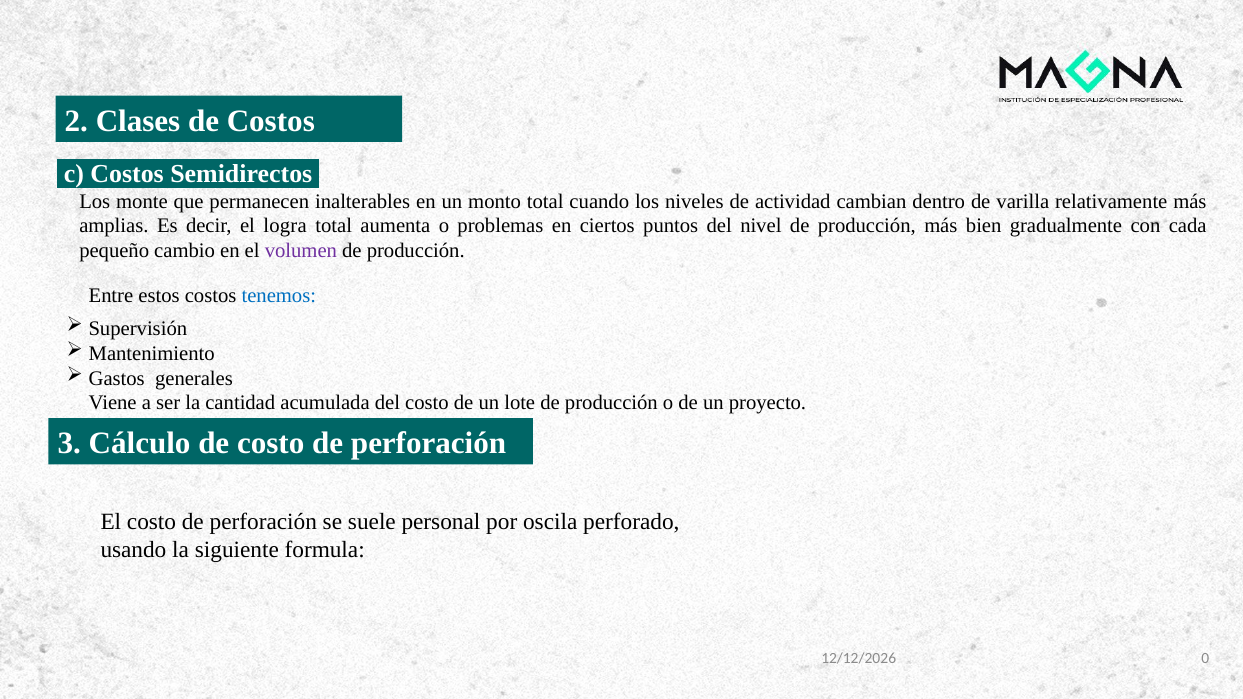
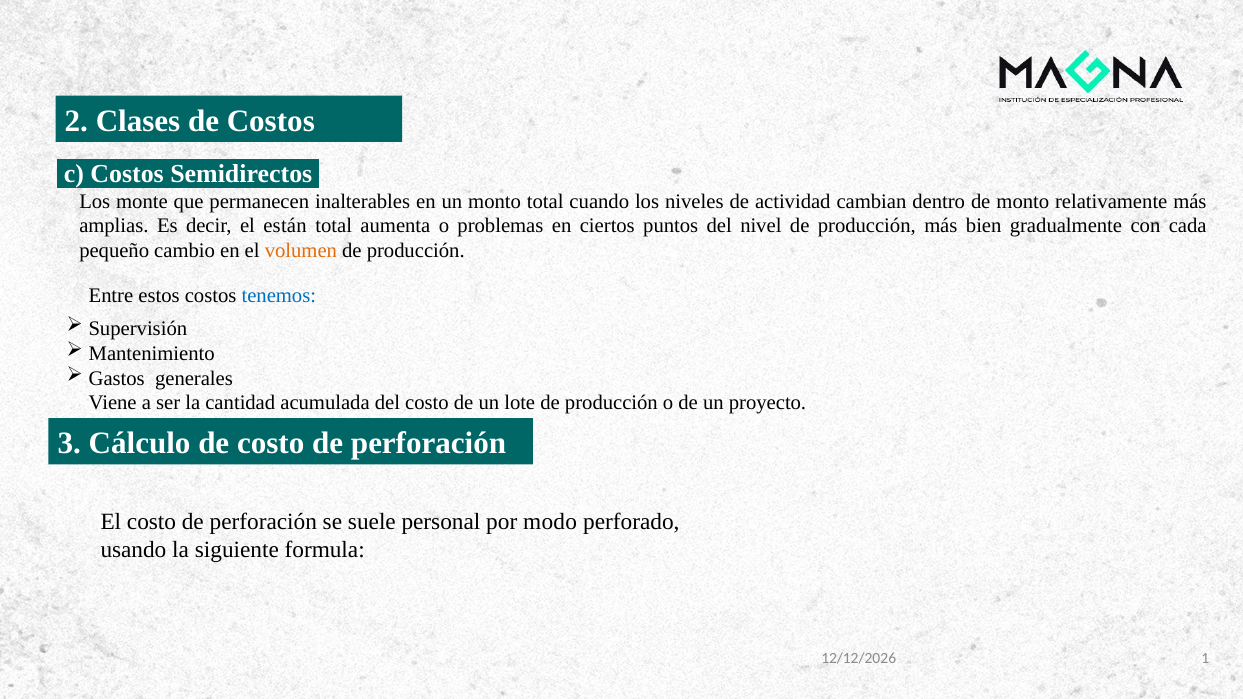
de varilla: varilla -> monto
logra: logra -> están
volumen colour: purple -> orange
oscila: oscila -> modo
0: 0 -> 1
